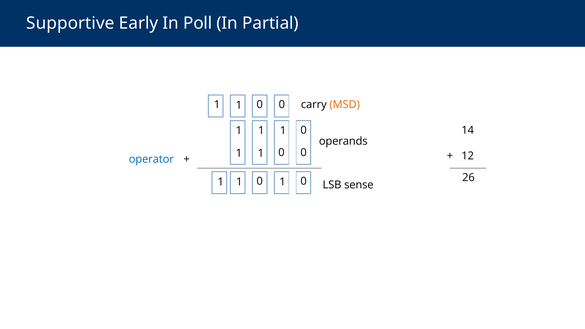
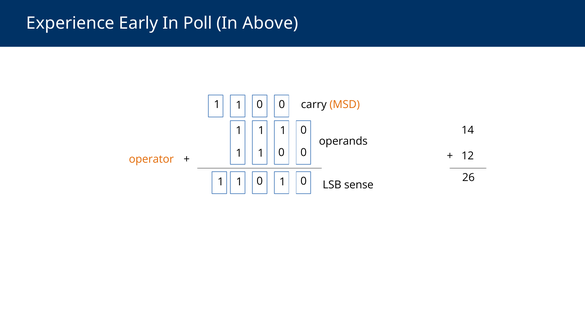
Supportive: Supportive -> Experience
Partial: Partial -> Above
operator colour: blue -> orange
